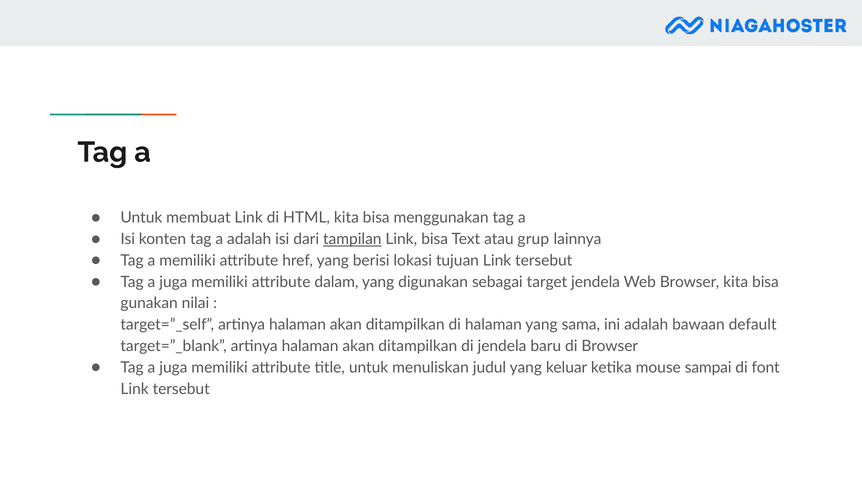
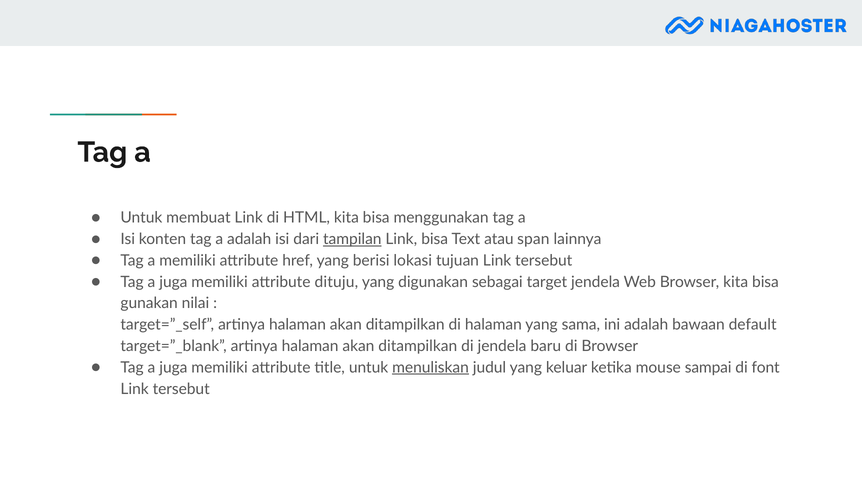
grup: grup -> span
dalam: dalam -> dituju
menuliskan underline: none -> present
